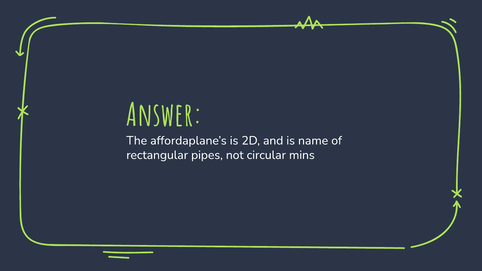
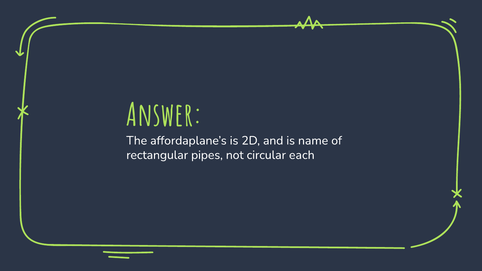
mins: mins -> each
